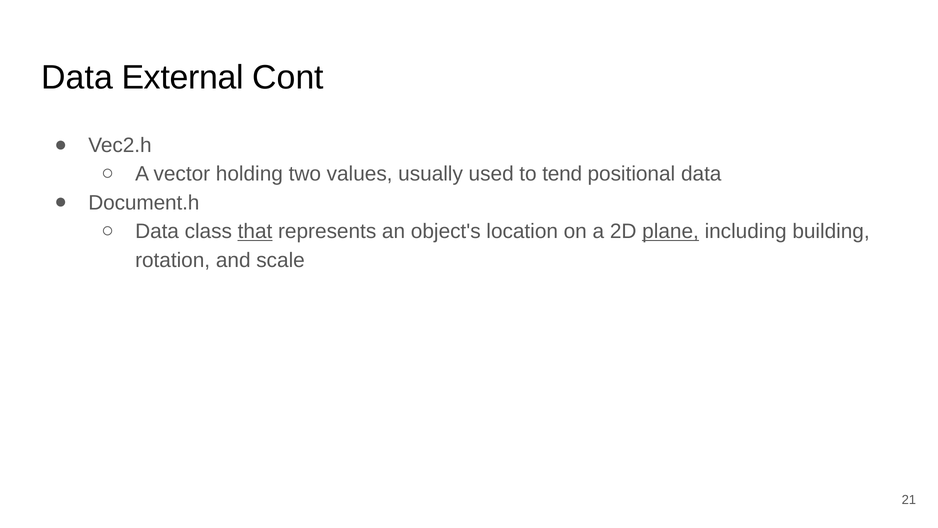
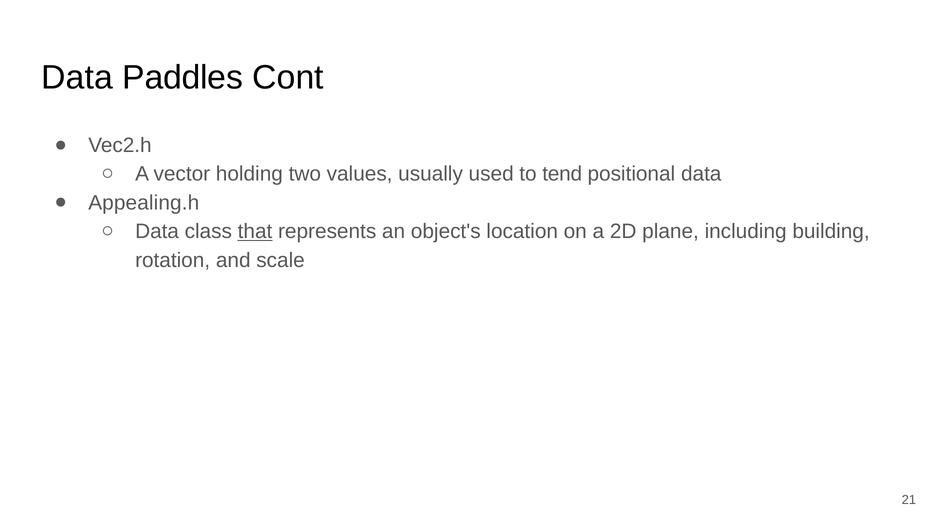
External: External -> Paddles
Document.h: Document.h -> Appealing.h
plane underline: present -> none
